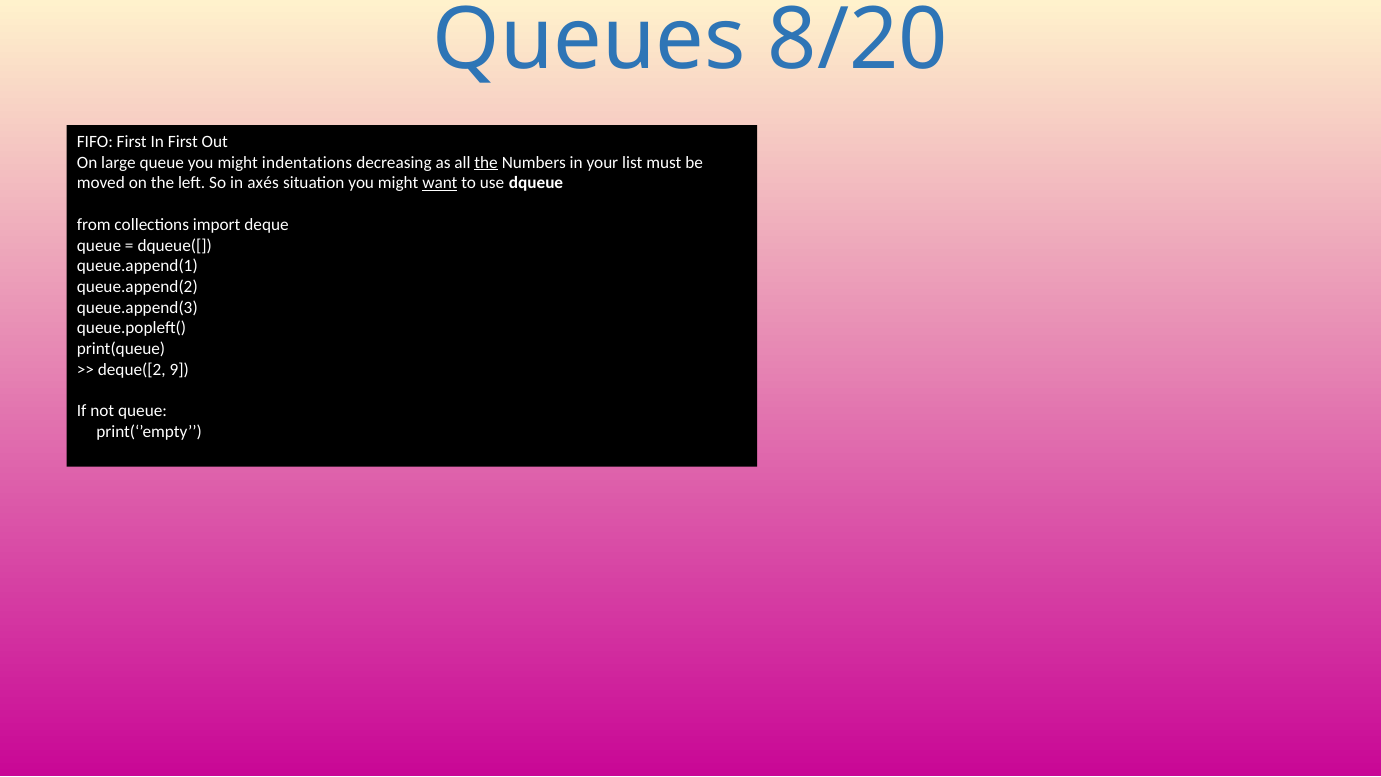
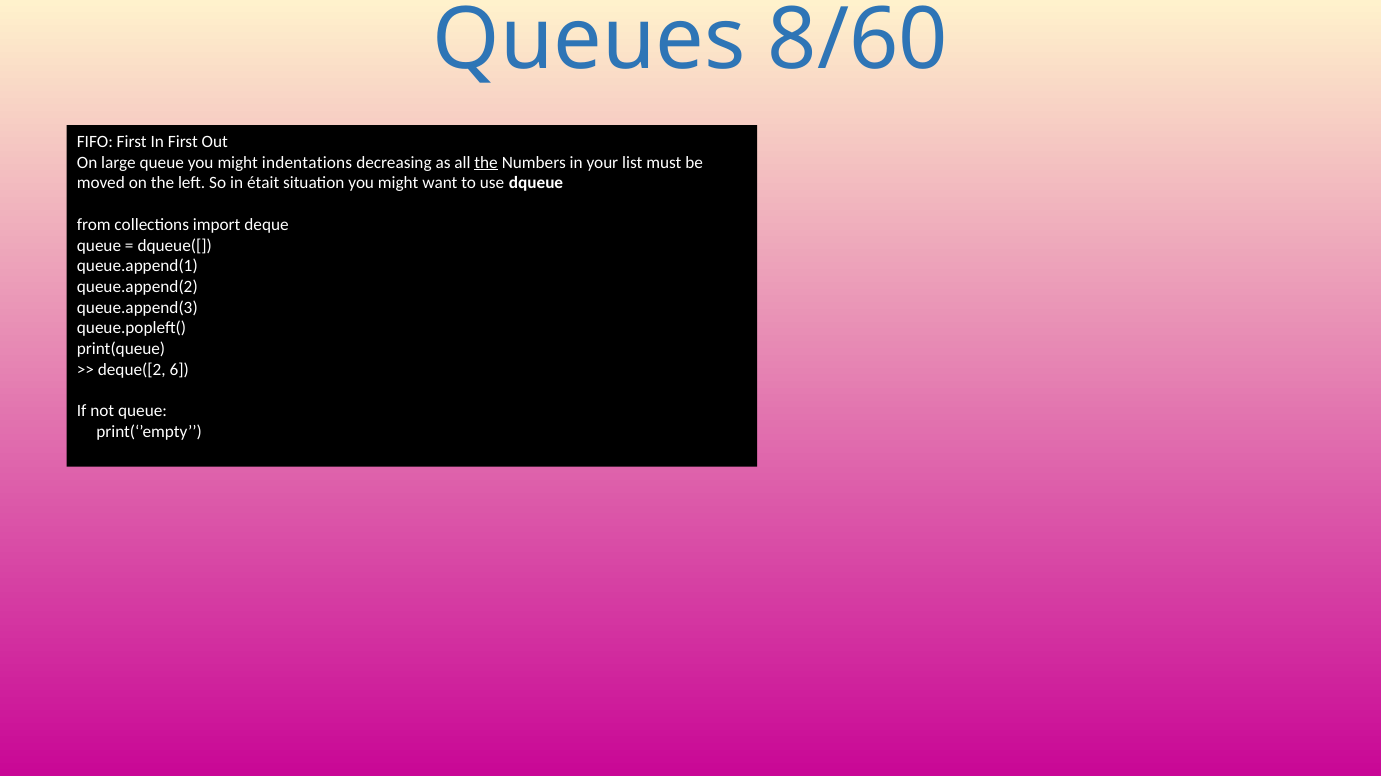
8/20: 8/20 -> 8/60
axés: axés -> était
want underline: present -> none
9: 9 -> 6
